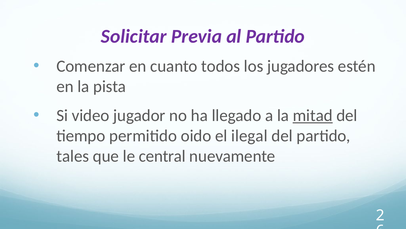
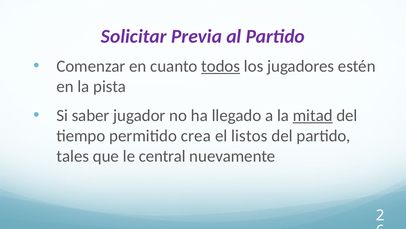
todos underline: none -> present
video: video -> saber
oido: oido -> crea
ilegal: ilegal -> listos
